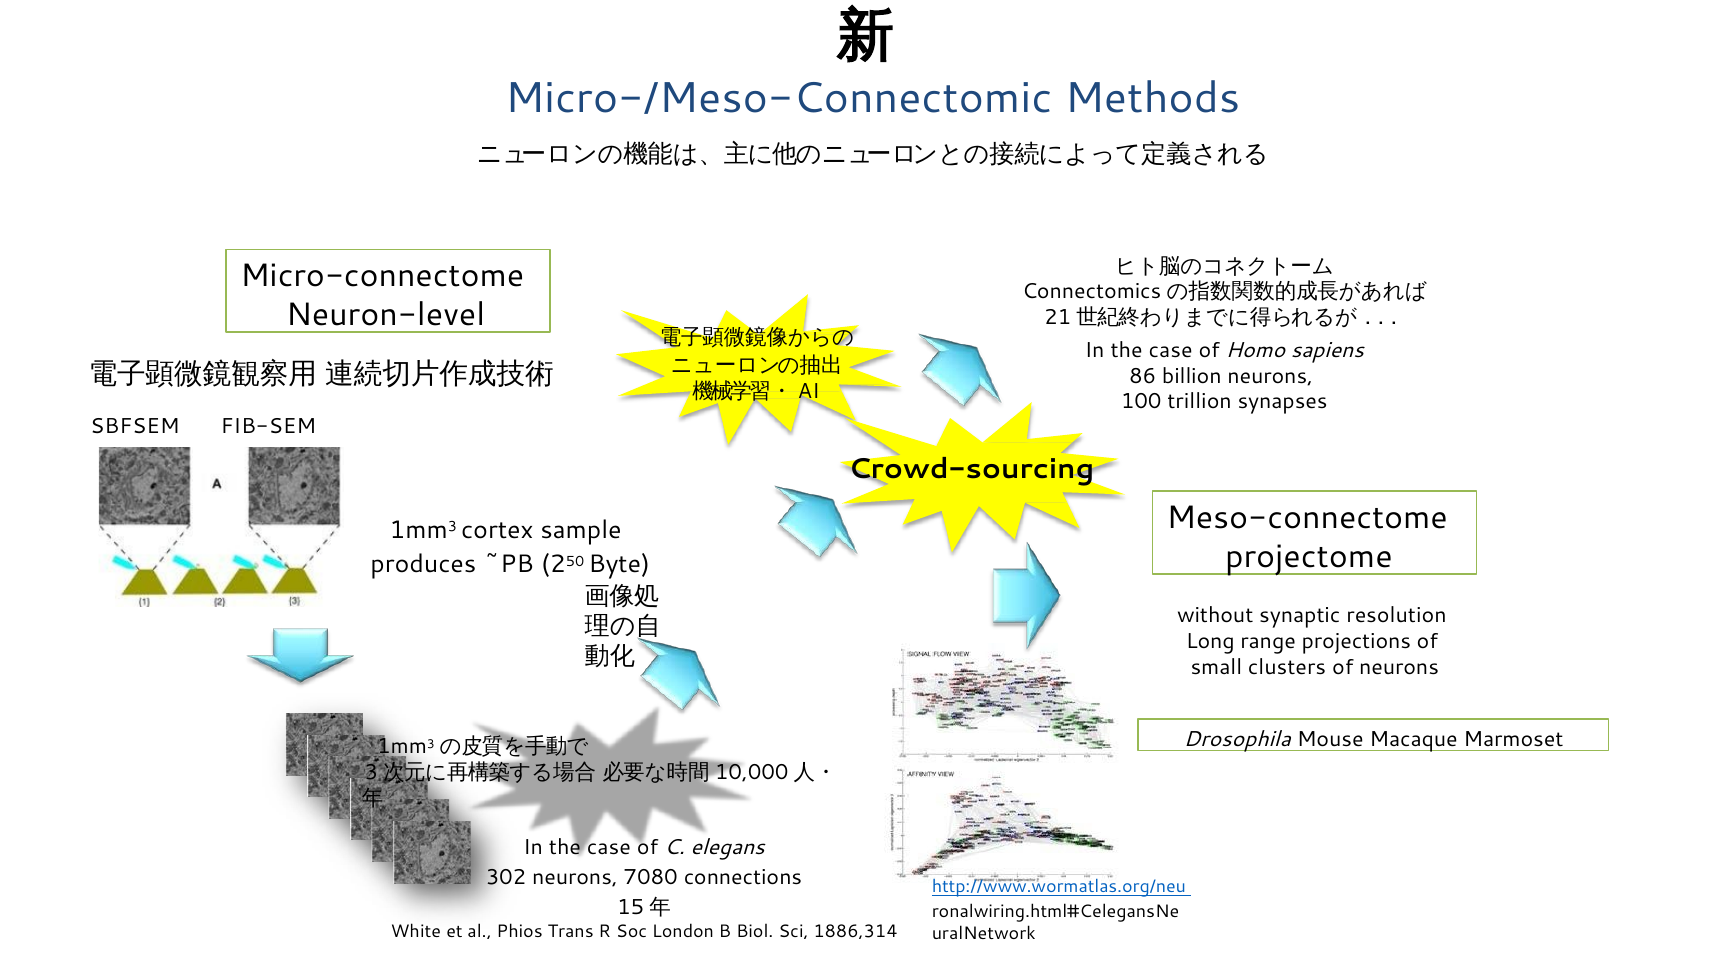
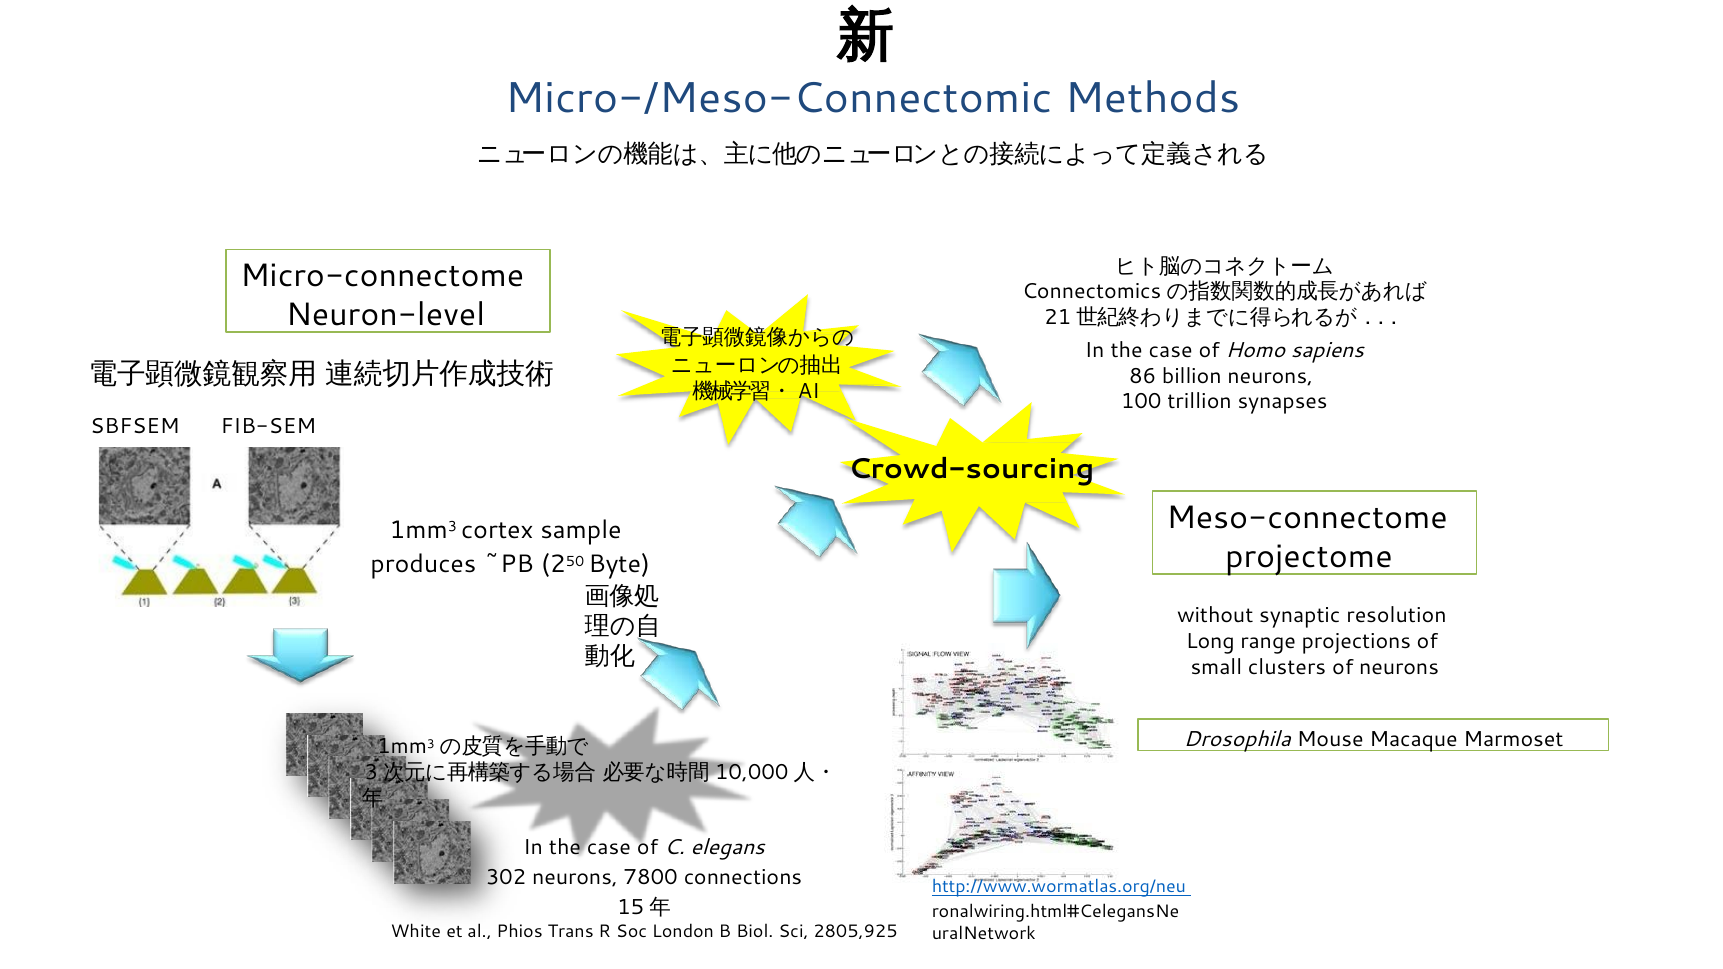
7080: 7080 -> 7800
1886,314: 1886,314 -> 2805,925
